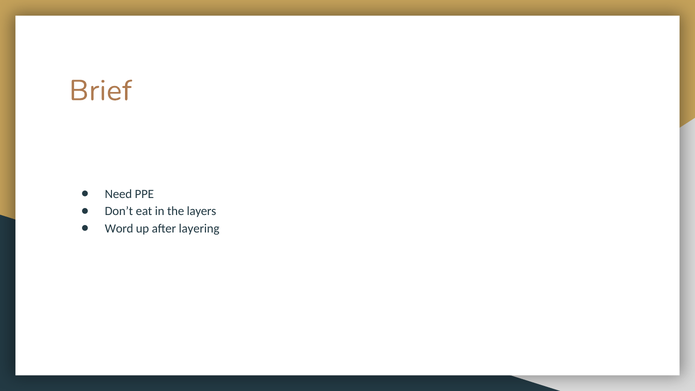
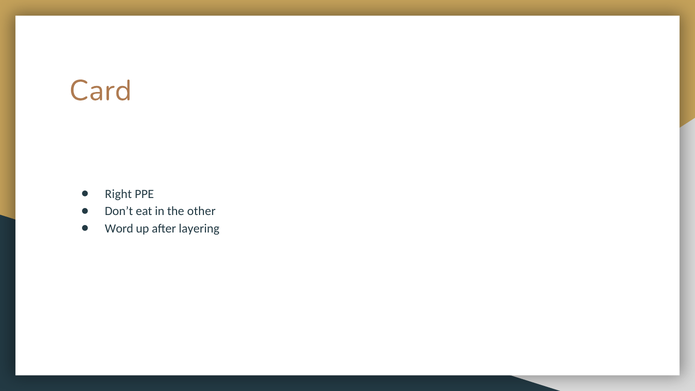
Brief: Brief -> Card
Need: Need -> Right
layers: layers -> other
